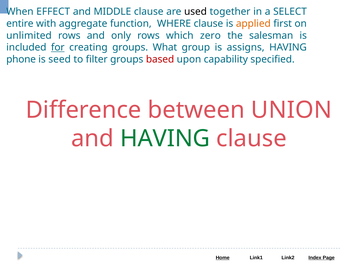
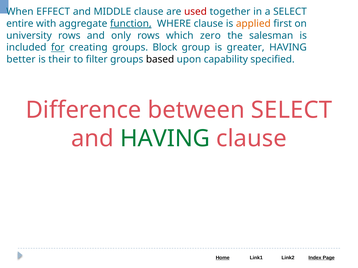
used colour: black -> red
function underline: none -> present
unlimited: unlimited -> university
What: What -> Block
assigns: assigns -> greater
phone: phone -> better
seed: seed -> their
based colour: red -> black
between UNION: UNION -> SELECT
